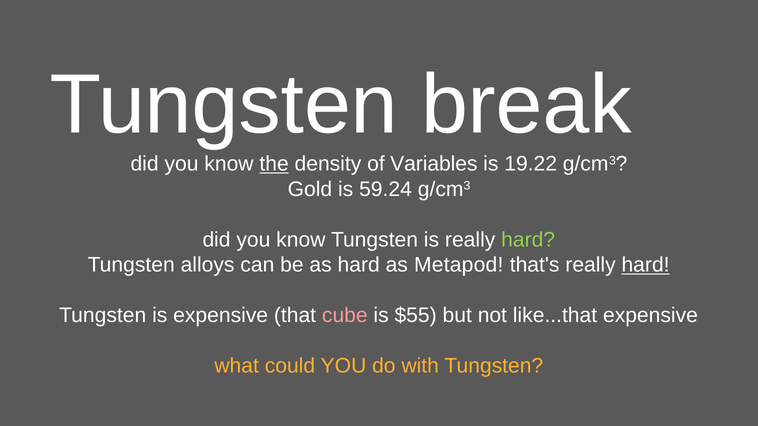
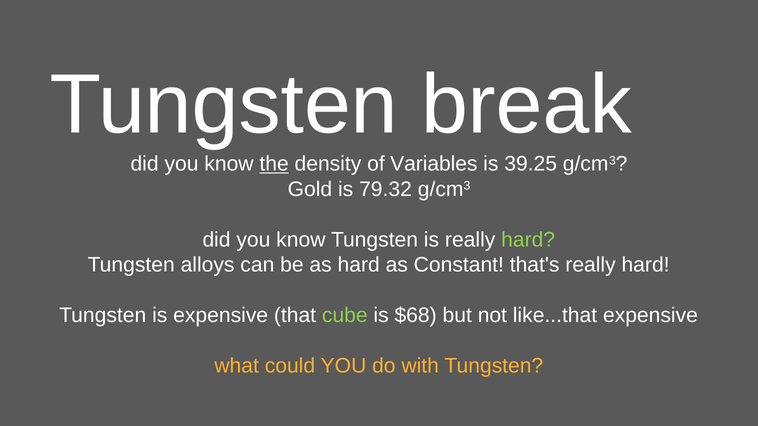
19.22: 19.22 -> 39.25
59.24: 59.24 -> 79.32
Metapod: Metapod -> Constant
hard at (646, 265) underline: present -> none
cube colour: pink -> light green
$55: $55 -> $68
